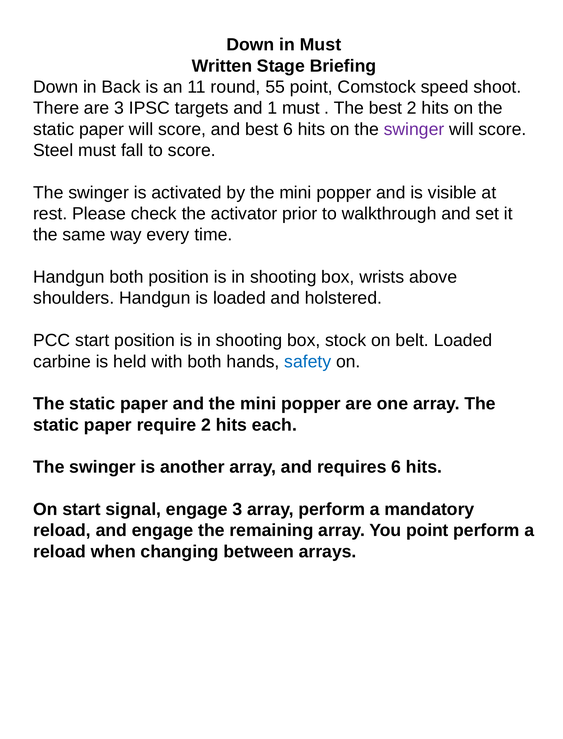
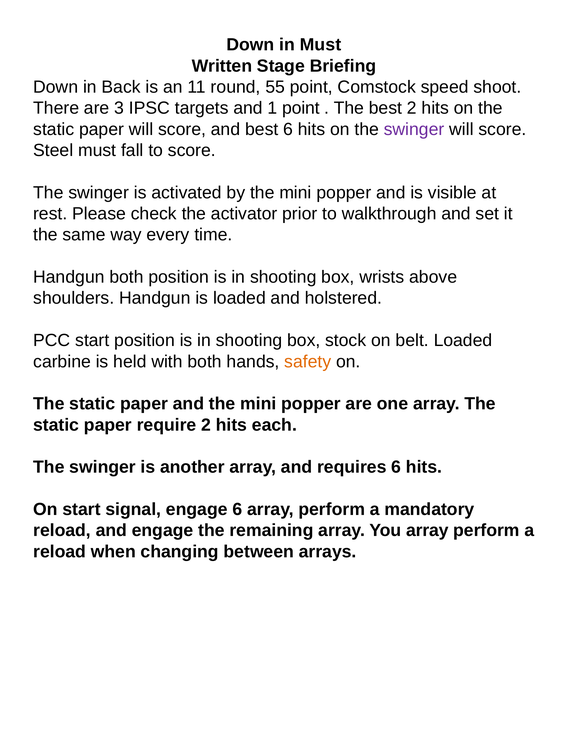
1 must: must -> point
safety colour: blue -> orange
engage 3: 3 -> 6
You point: point -> array
